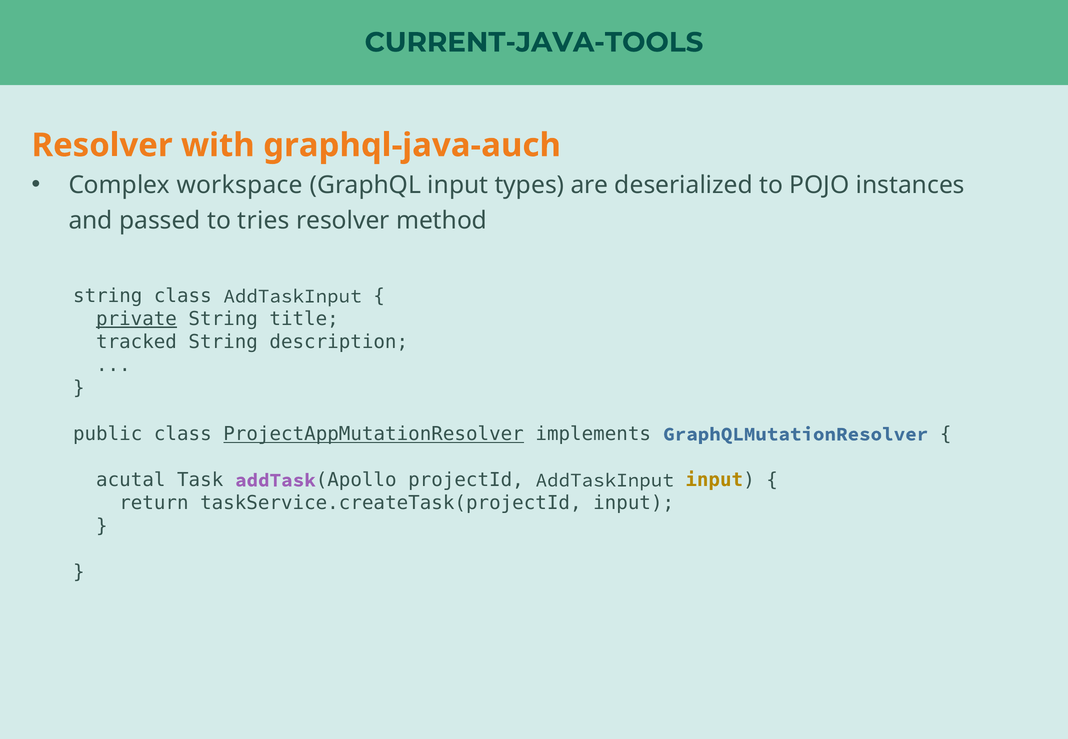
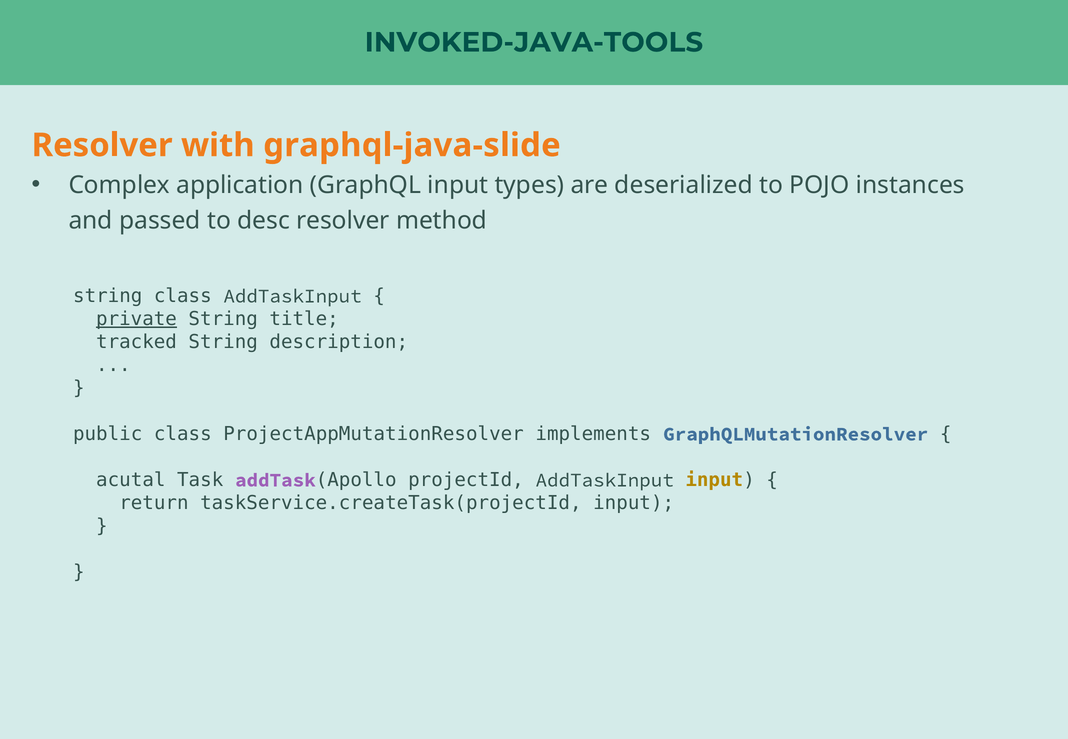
CURRENT-JAVA-TOOLS: CURRENT-JAVA-TOOLS -> INVOKED-JAVA-TOOLS
graphql-java-auch: graphql-java-auch -> graphql-java-slide
workspace: workspace -> application
tries: tries -> desc
ProjectAppMutationResolver underline: present -> none
